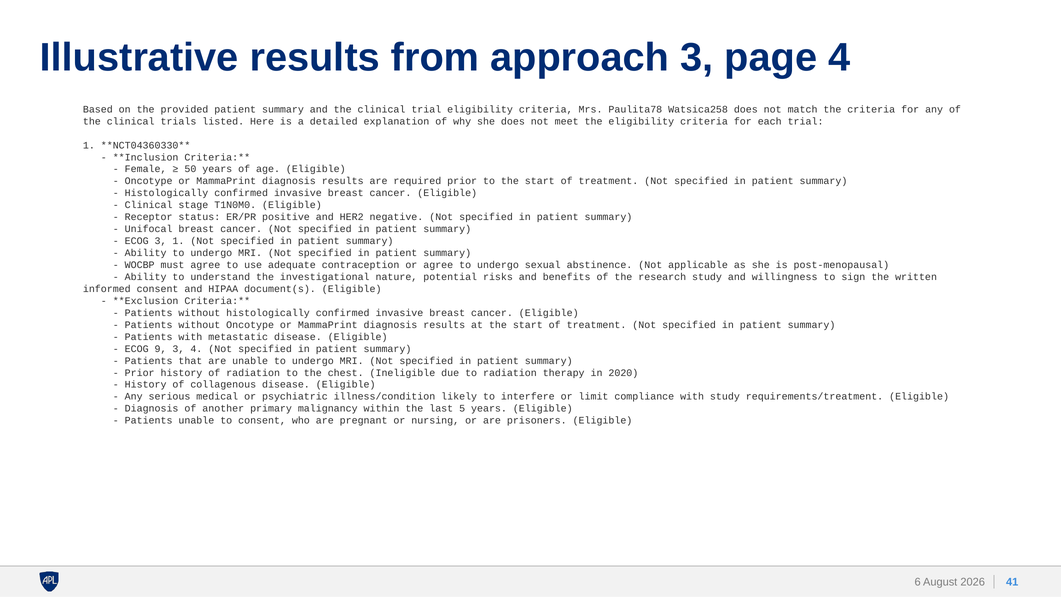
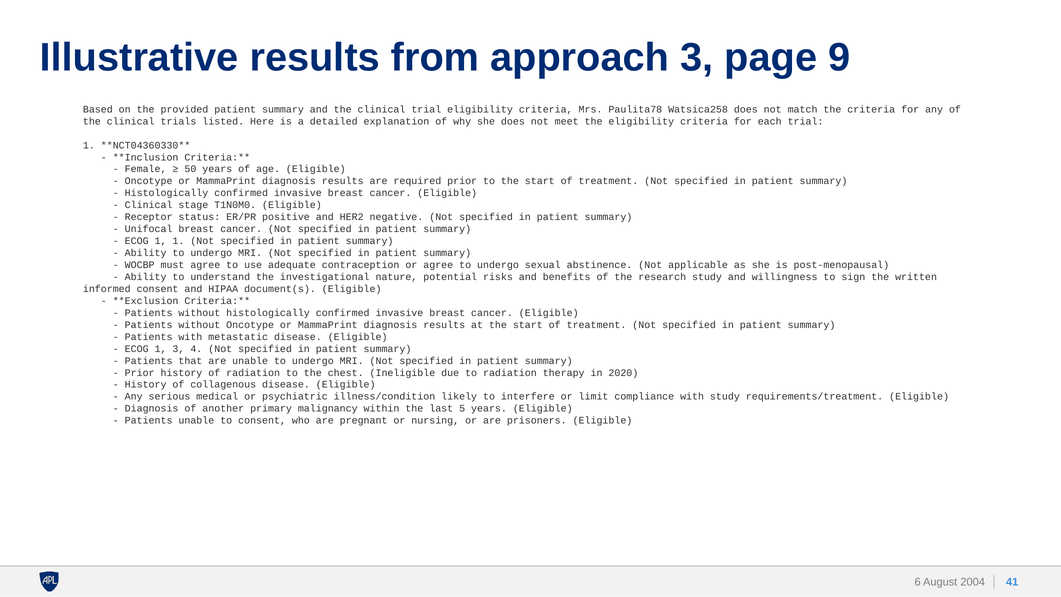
page 4: 4 -> 9
3 at (161, 241): 3 -> 1
9 at (161, 349): 9 -> 1
2026: 2026 -> 2004
